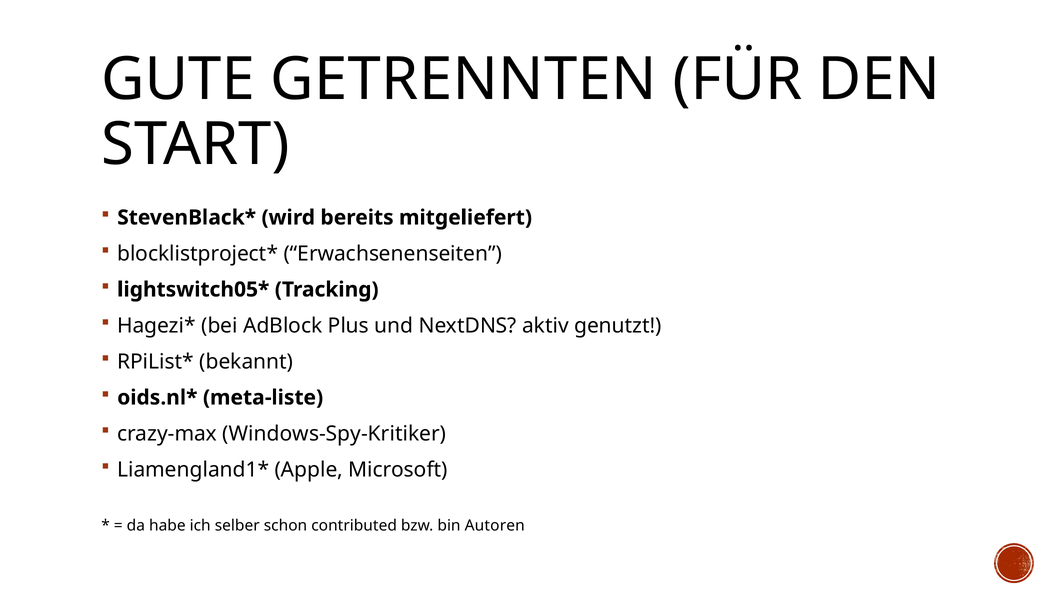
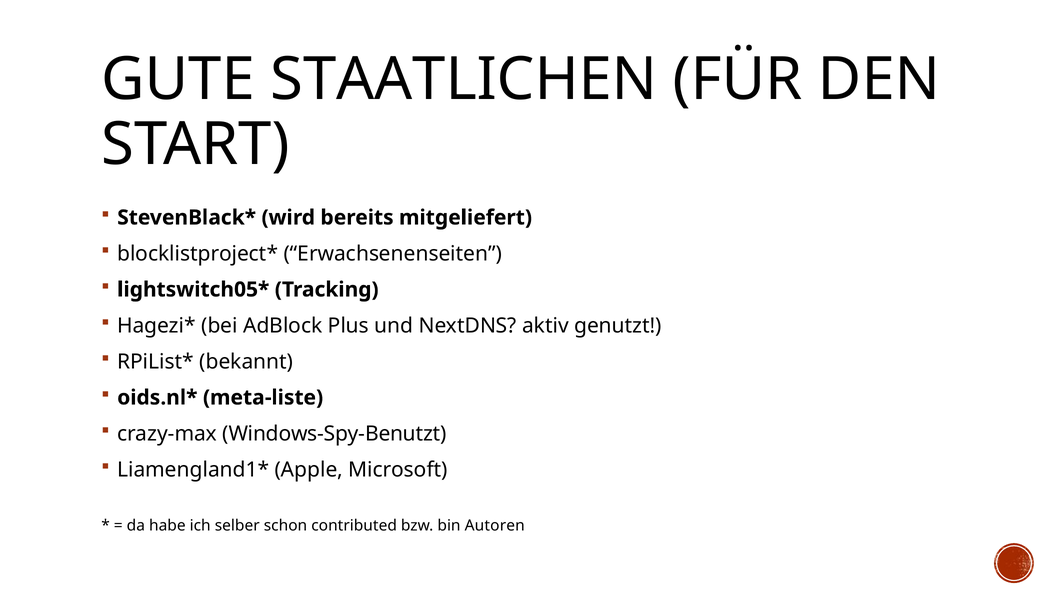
GETRENNTEN: GETRENNTEN -> STAATLICHEN
Windows-Spy-Kritiker: Windows-Spy-Kritiker -> Windows-Spy-Benutzt
